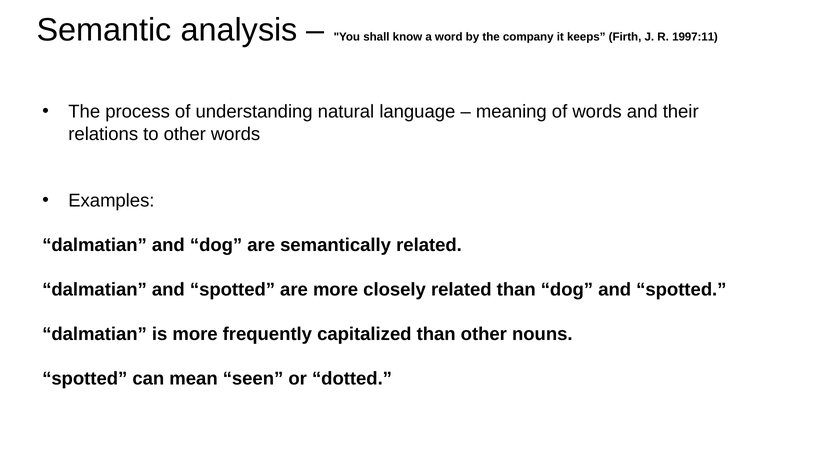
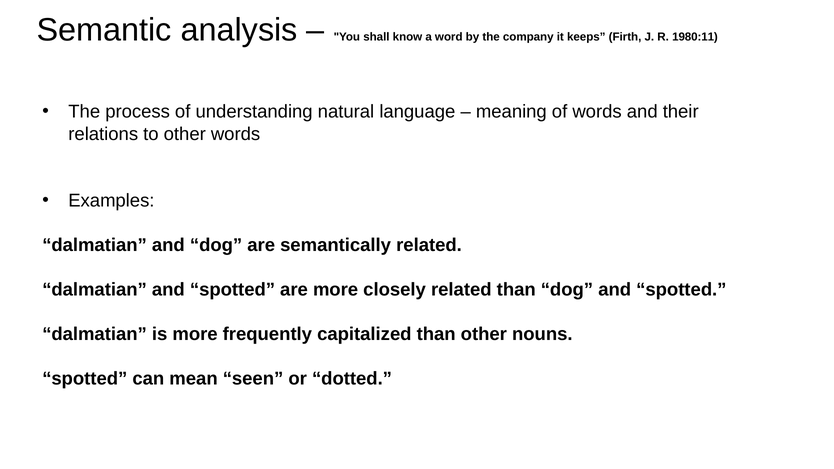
1997:11: 1997:11 -> 1980:11
